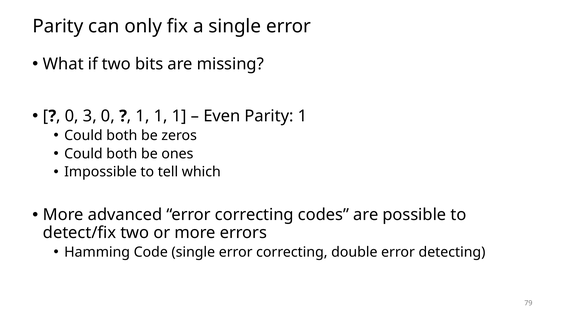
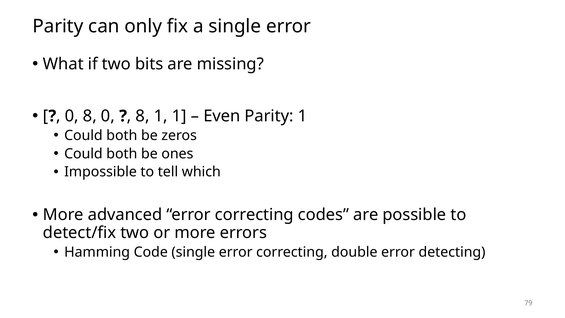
0 3: 3 -> 8
1 at (143, 116): 1 -> 8
